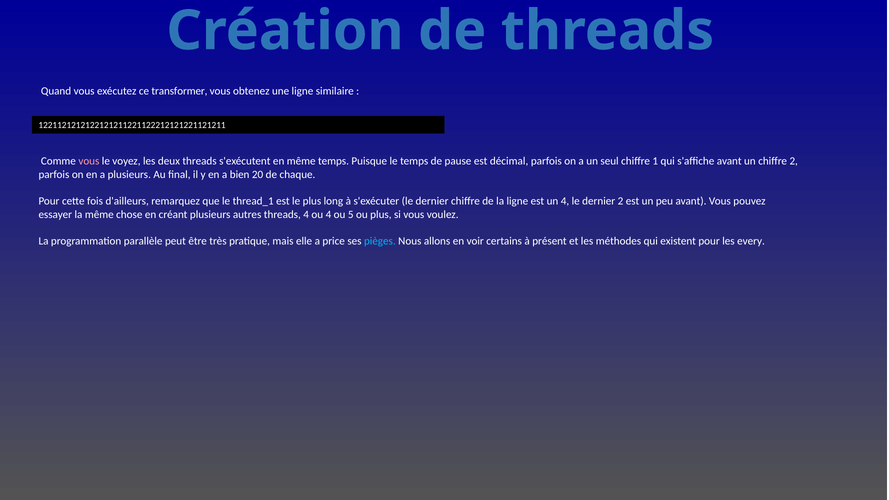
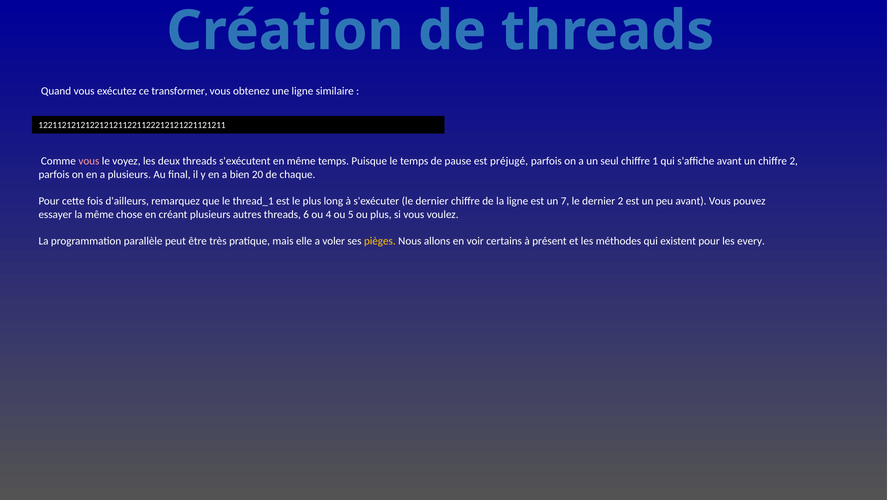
décimal: décimal -> préjugé
un 4: 4 -> 7
threads 4: 4 -> 6
price: price -> voler
pièges colour: light blue -> yellow
